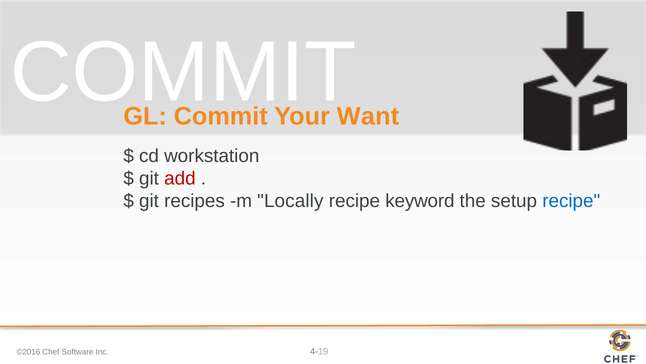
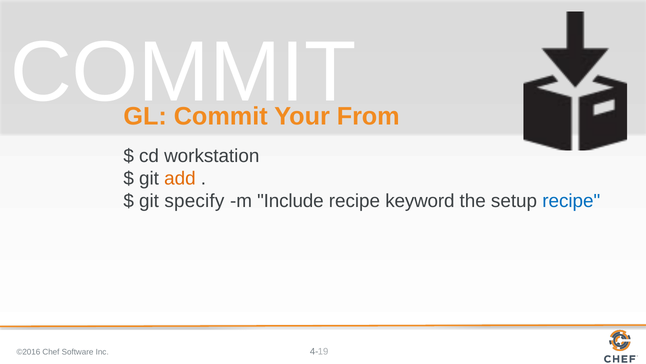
Want: Want -> From
add colour: red -> orange
recipes: recipes -> specify
Locally: Locally -> Include
